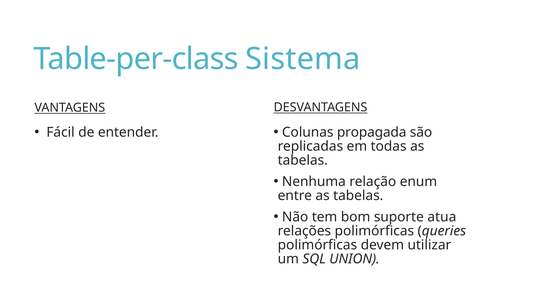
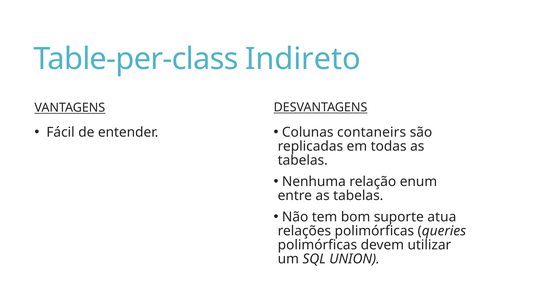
Sistema: Sistema -> Indireto
propagada: propagada -> contaneirs
